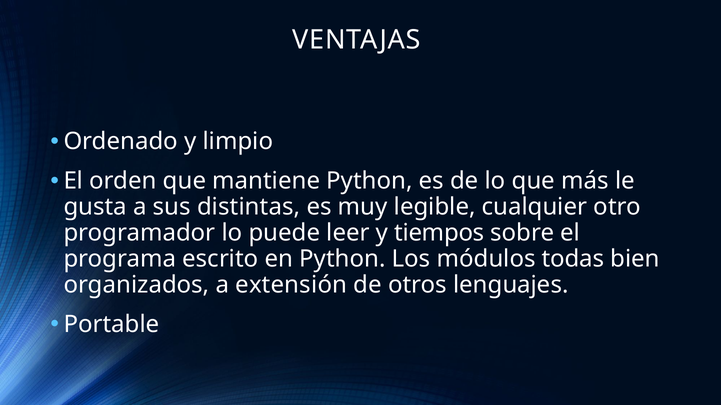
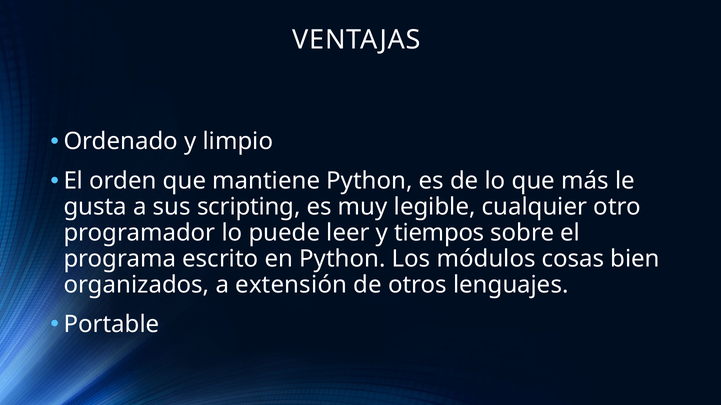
distintas: distintas -> scripting
todas: todas -> cosas
